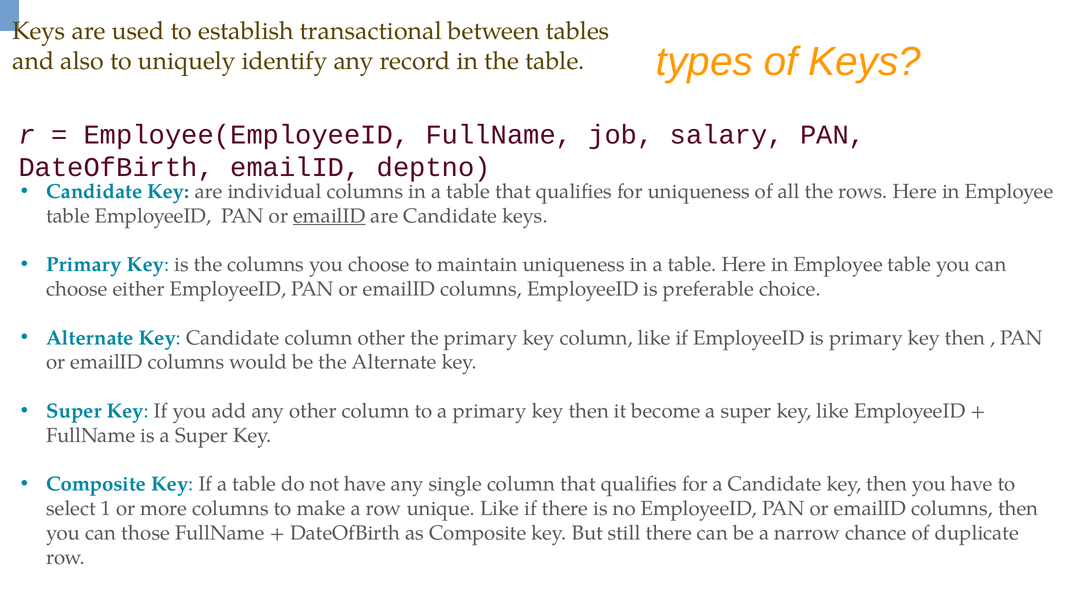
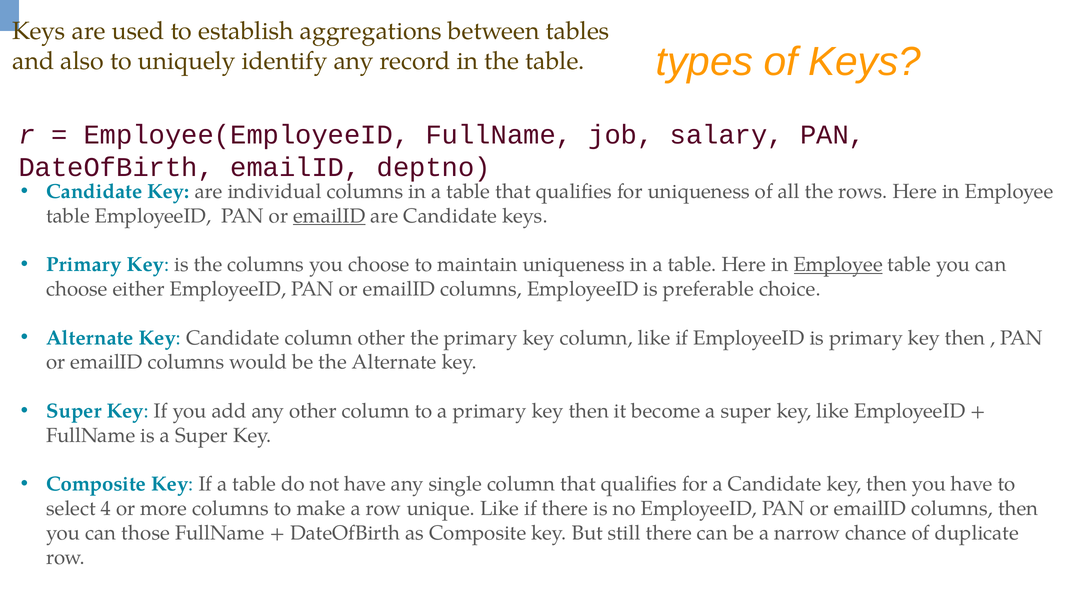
transactional: transactional -> aggregations
Employee at (838, 265) underline: none -> present
1: 1 -> 4
